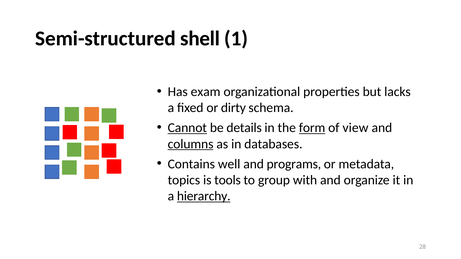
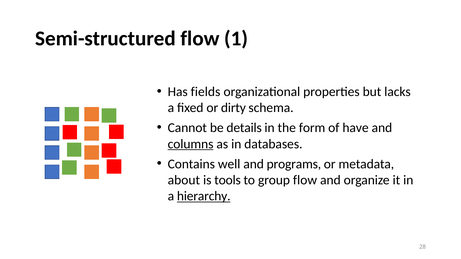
Semi-structured shell: shell -> flow
exam: exam -> fields
Cannot underline: present -> none
form underline: present -> none
view: view -> have
topics: topics -> about
group with: with -> flow
